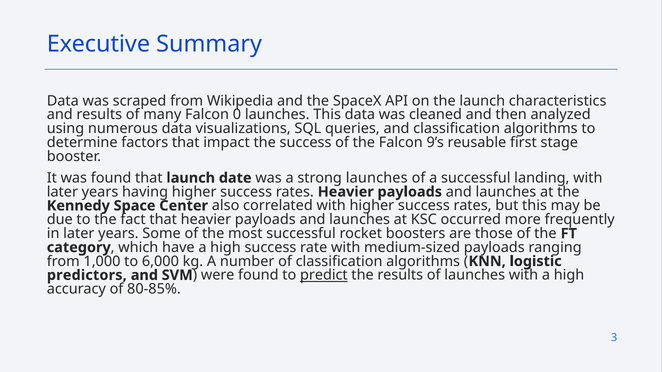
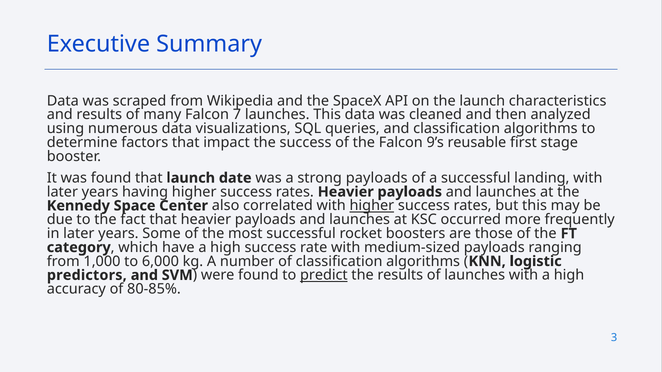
0: 0 -> 7
strong launches: launches -> payloads
higher at (372, 206) underline: none -> present
